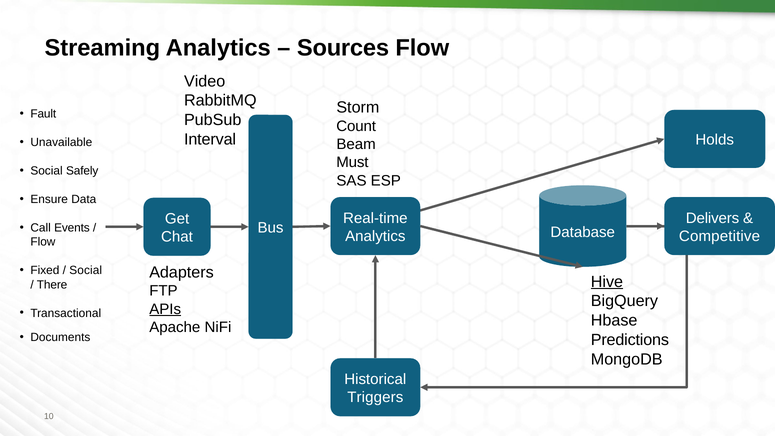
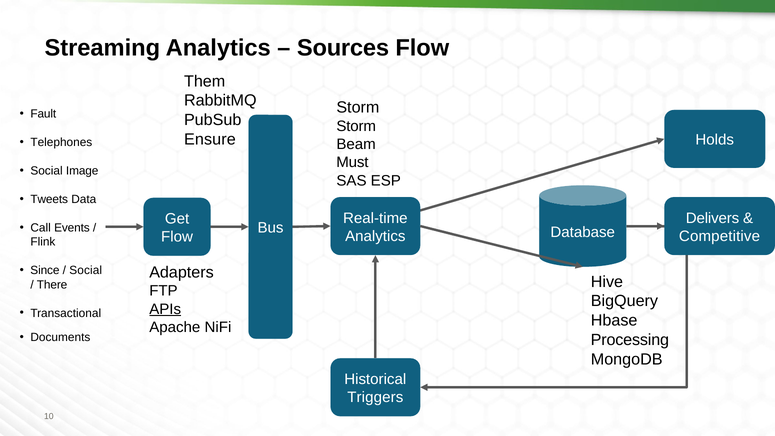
Video: Video -> Them
Count at (356, 126): Count -> Storm
Interval: Interval -> Ensure
Unavailable: Unavailable -> Telephones
Safely: Safely -> Image
Ensure: Ensure -> Tweets
Chat at (177, 237): Chat -> Flow
Flow at (43, 242): Flow -> Flink
Fixed: Fixed -> Since
Hive underline: present -> none
Predictions: Predictions -> Processing
